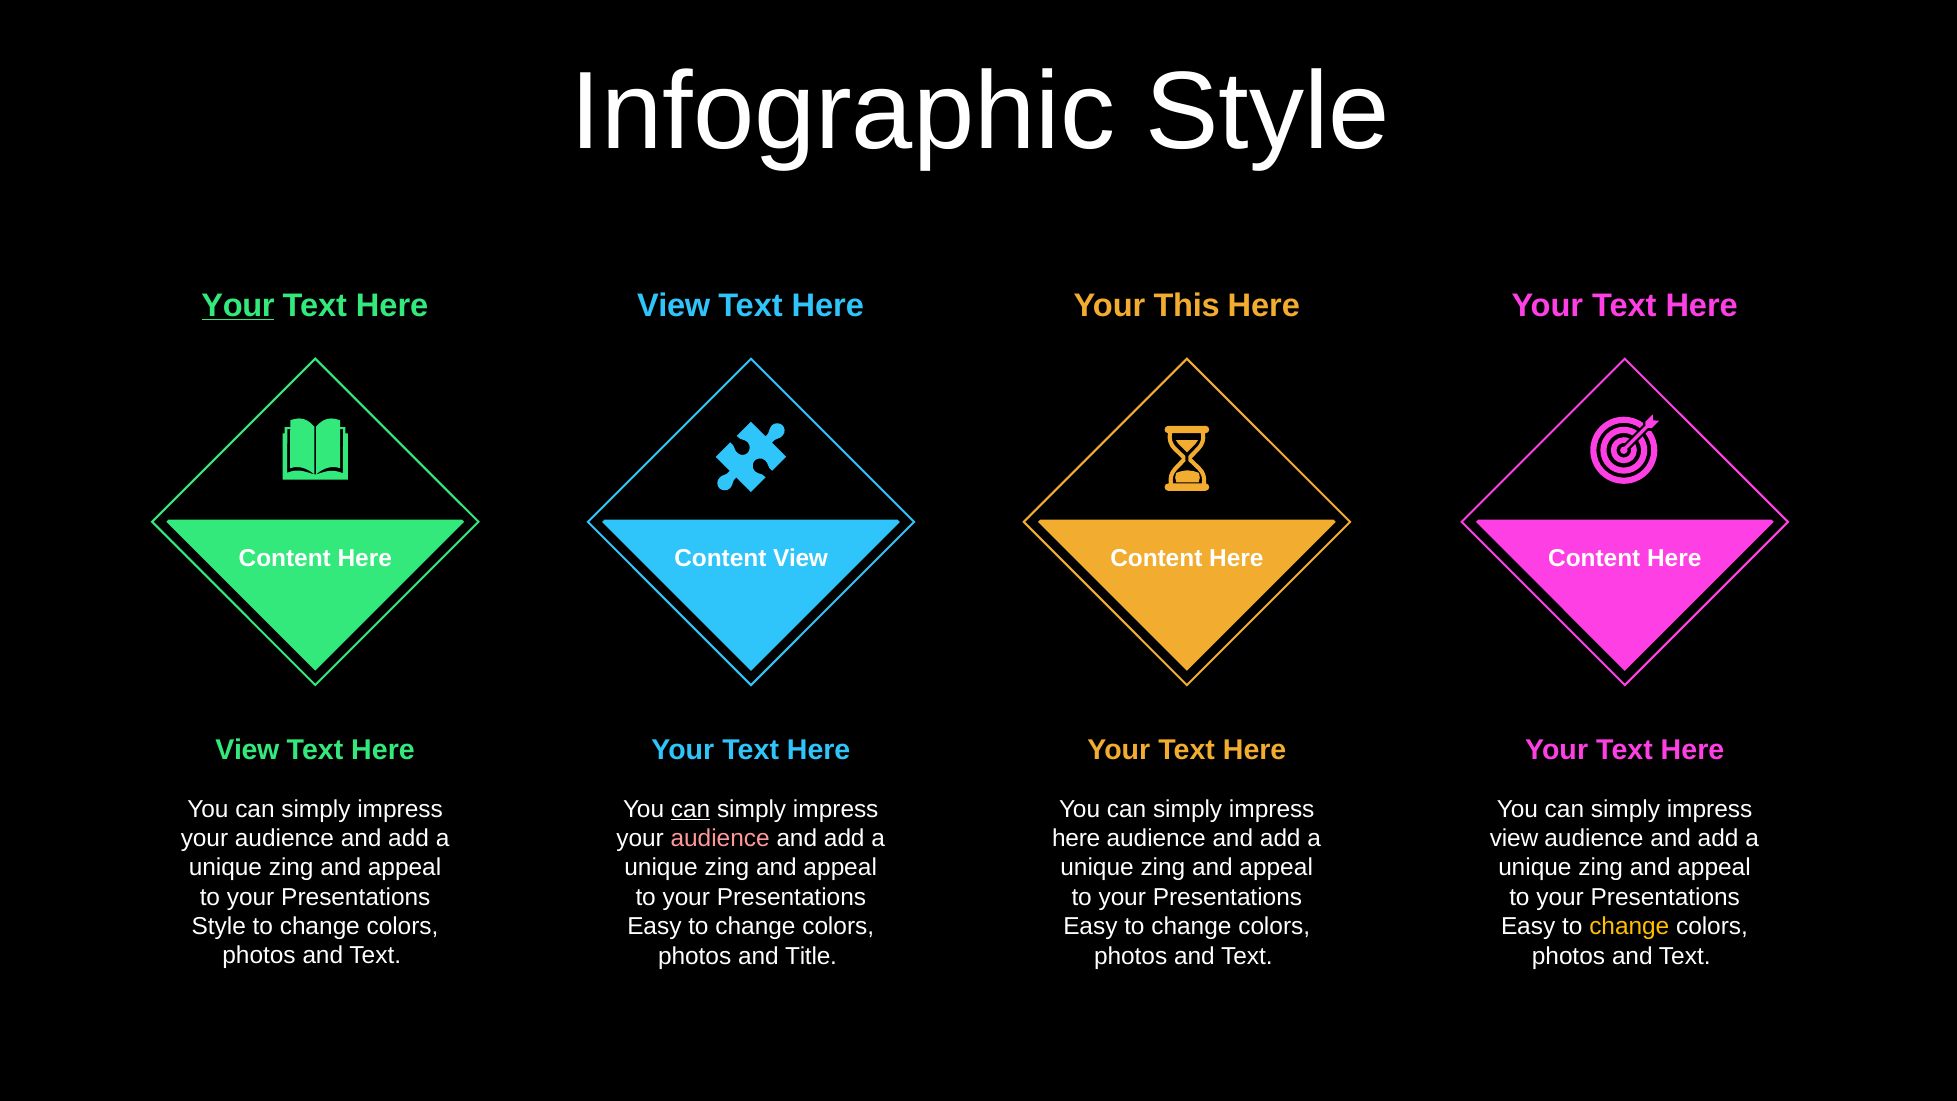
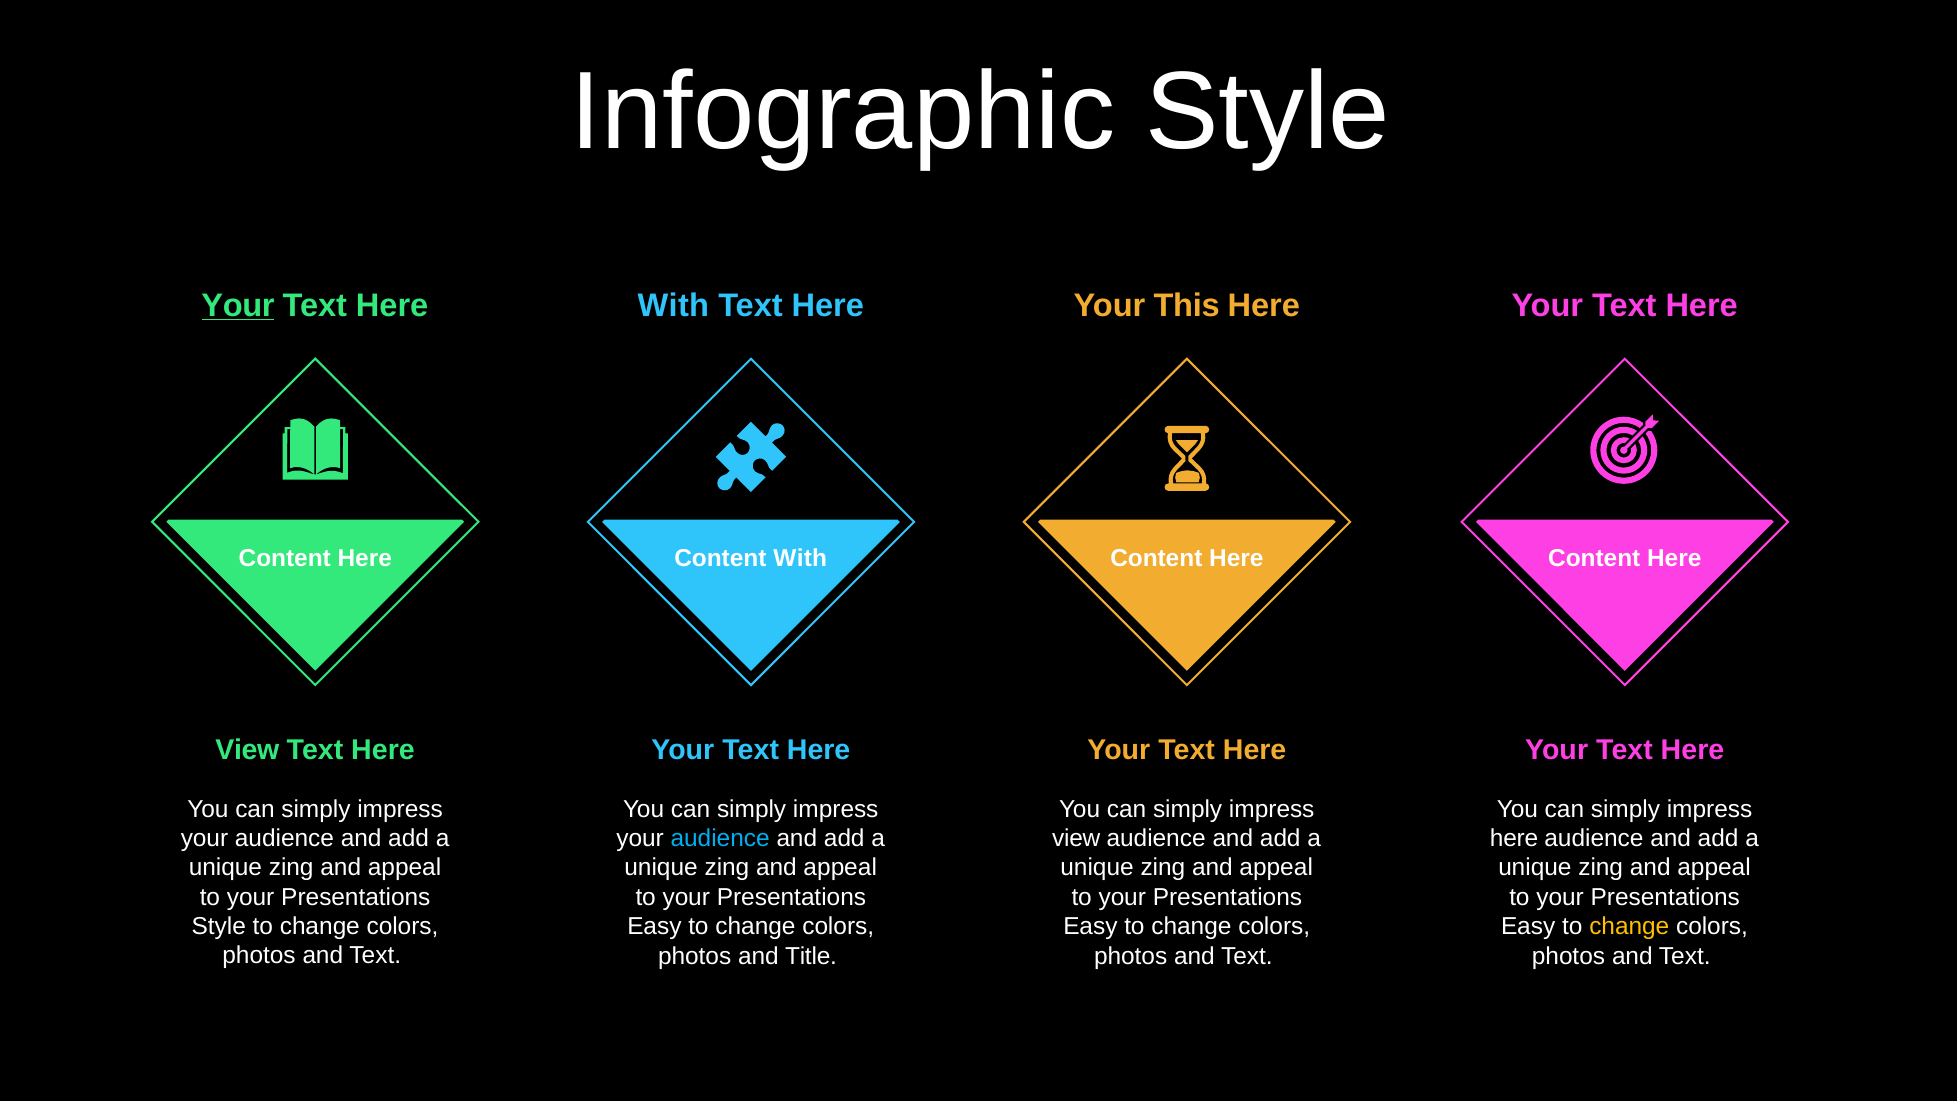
View at (674, 305): View -> With
Content View: View -> With
can at (691, 809) underline: present -> none
audience at (720, 838) colour: pink -> light blue
here at (1076, 838): here -> view
view at (1514, 838): view -> here
